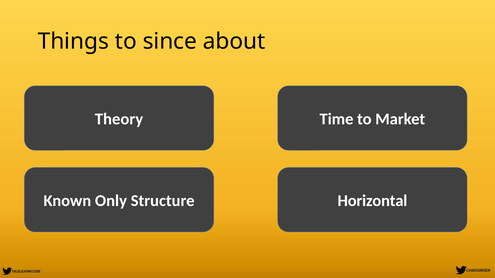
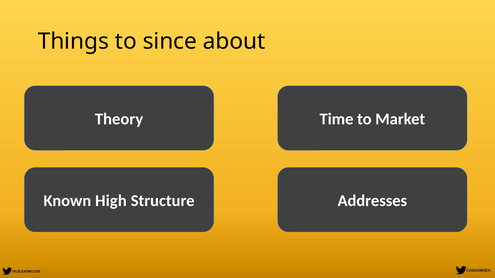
Only: Only -> High
Horizontal: Horizontal -> Addresses
